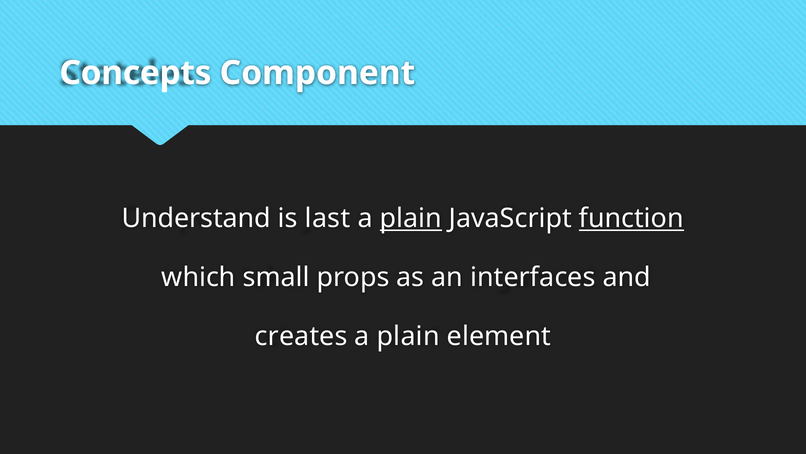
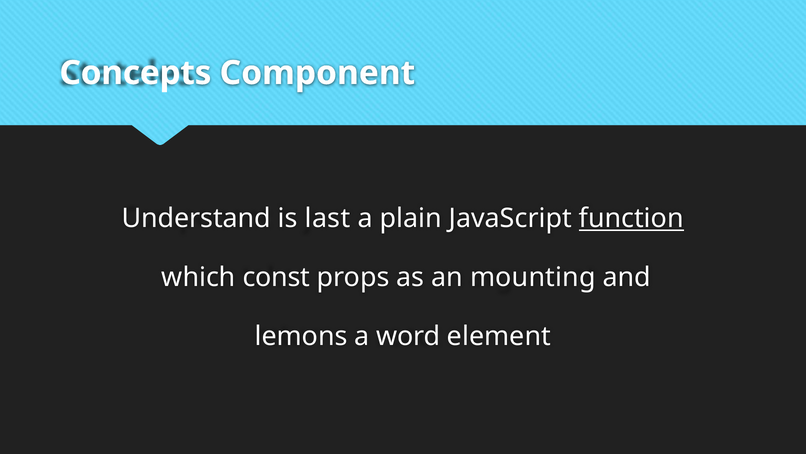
plain at (411, 218) underline: present -> none
small: small -> const
interfaces: interfaces -> mounting
creates: creates -> lemons
plain at (408, 336): plain -> word
